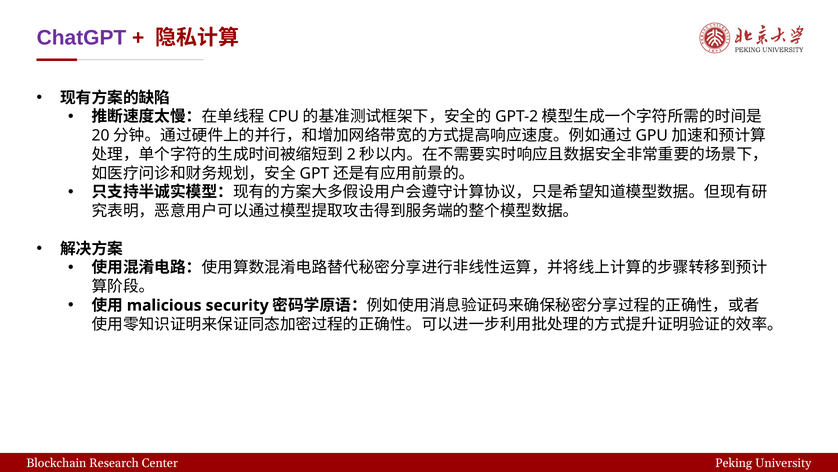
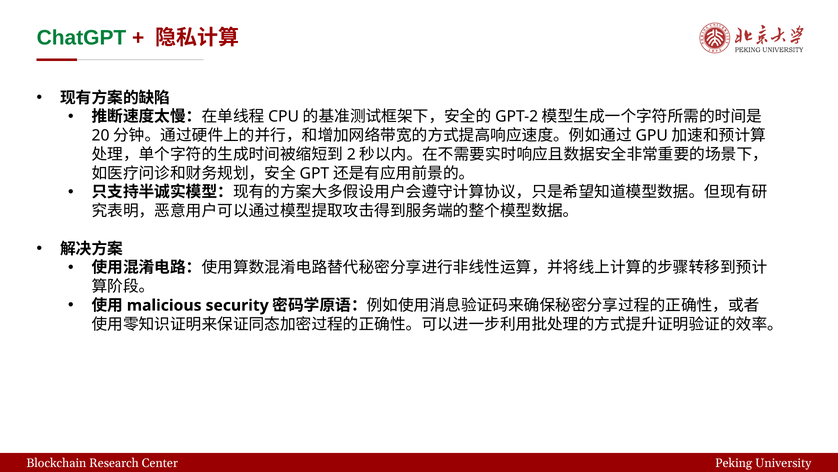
ChatGPT colour: purple -> green
